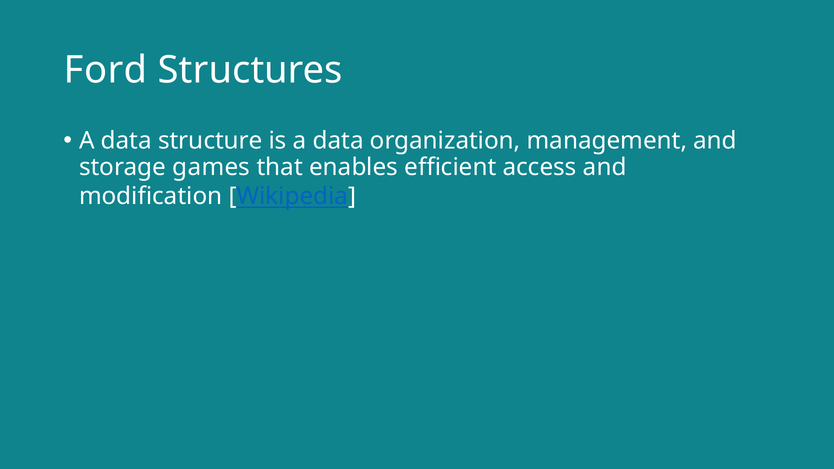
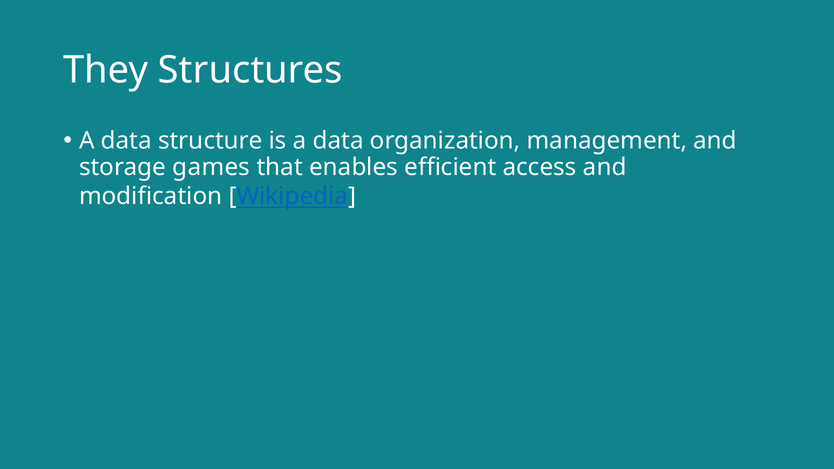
Ford: Ford -> They
